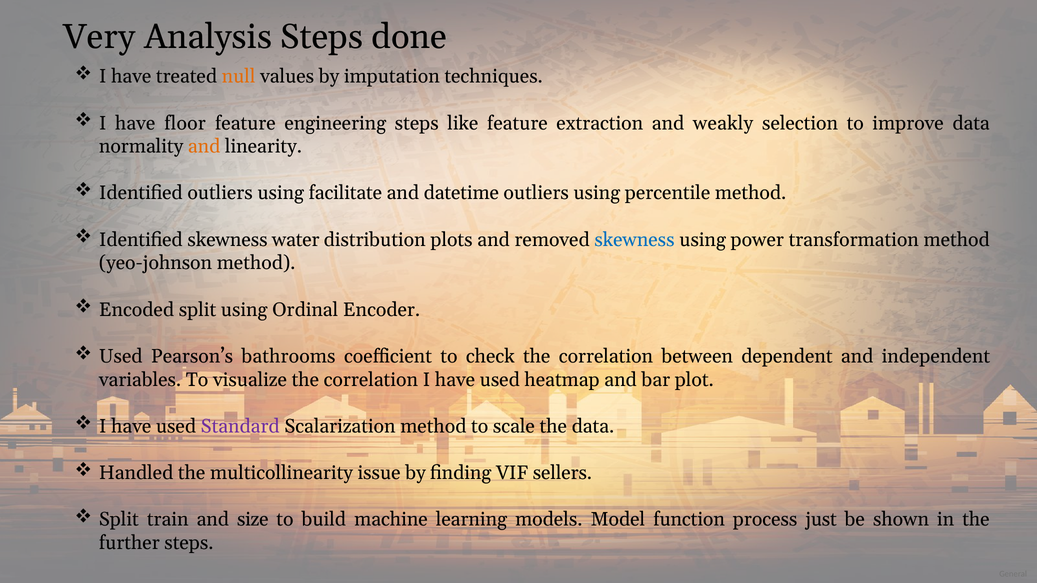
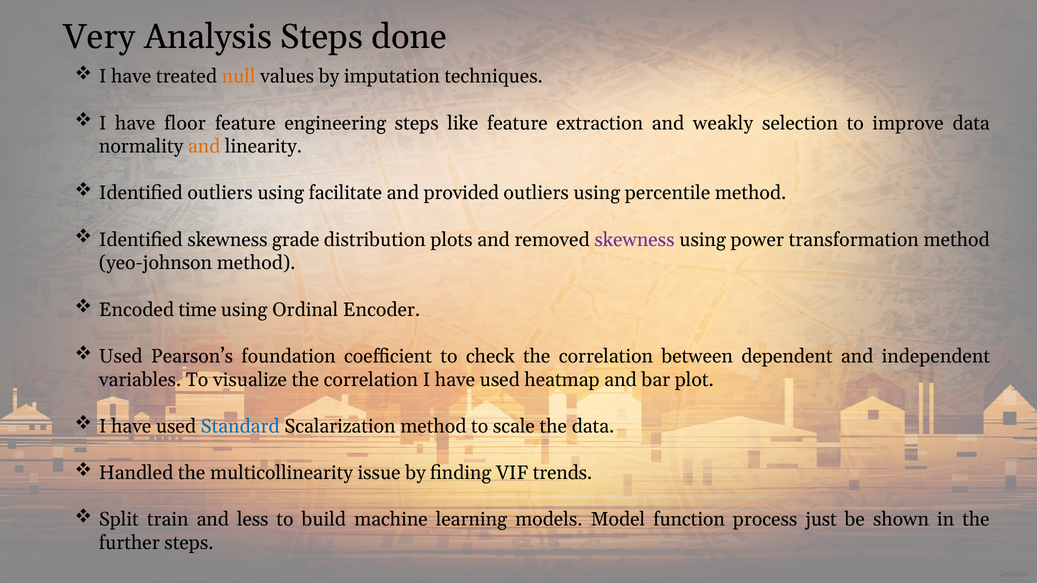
datetime: datetime -> provided
water: water -> grade
skewness at (634, 240) colour: blue -> purple
Encoded split: split -> time
bathrooms: bathrooms -> foundation
Standard colour: purple -> blue
sellers: sellers -> trends
size: size -> less
